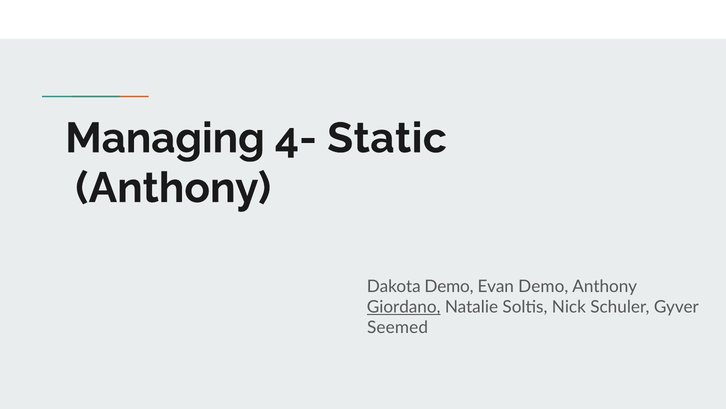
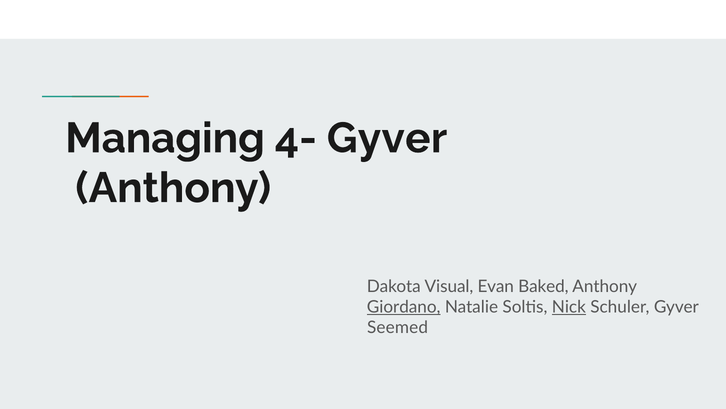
4- Static: Static -> Gyver
Dakota Demo: Demo -> Visual
Evan Demo: Demo -> Baked
Nick underline: none -> present
